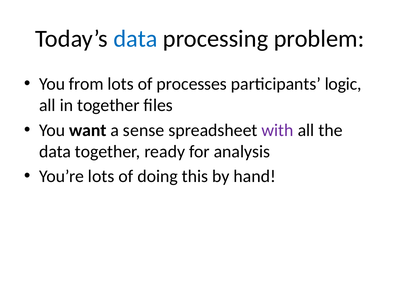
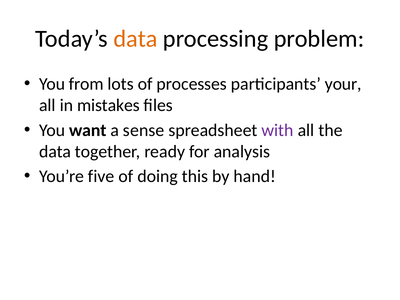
data at (135, 39) colour: blue -> orange
logic: logic -> your
in together: together -> mistakes
You’re lots: lots -> five
